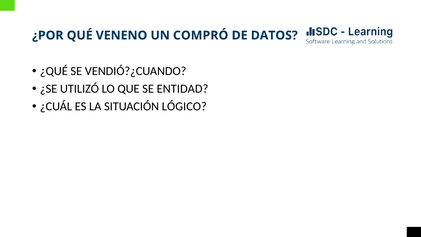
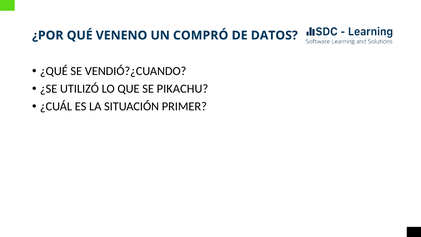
ENTIDAD: ENTIDAD -> PIKACHU
LÓGICO: LÓGICO -> PRIMER
